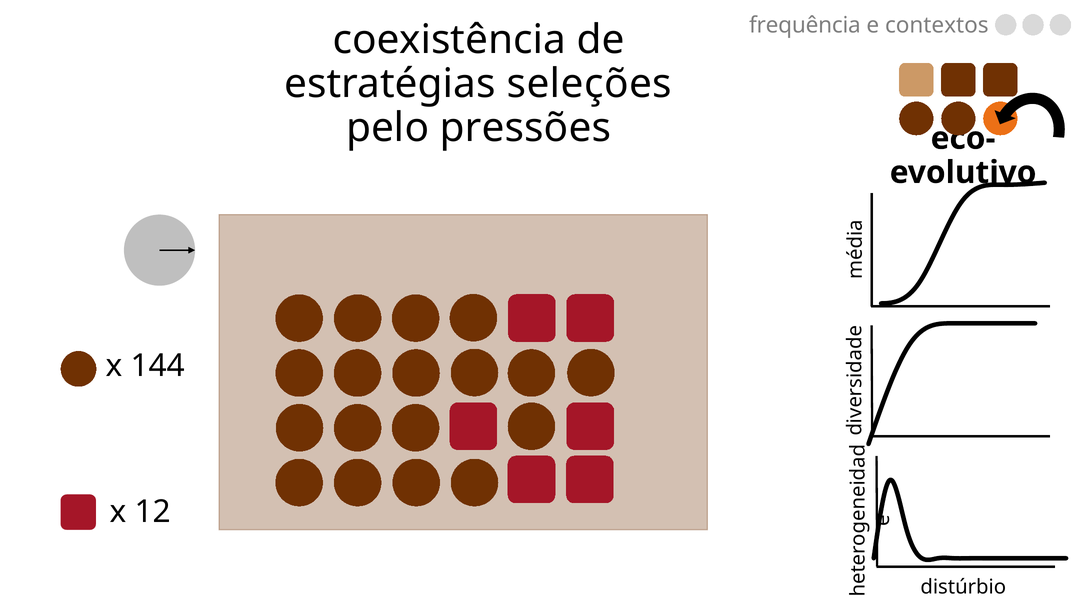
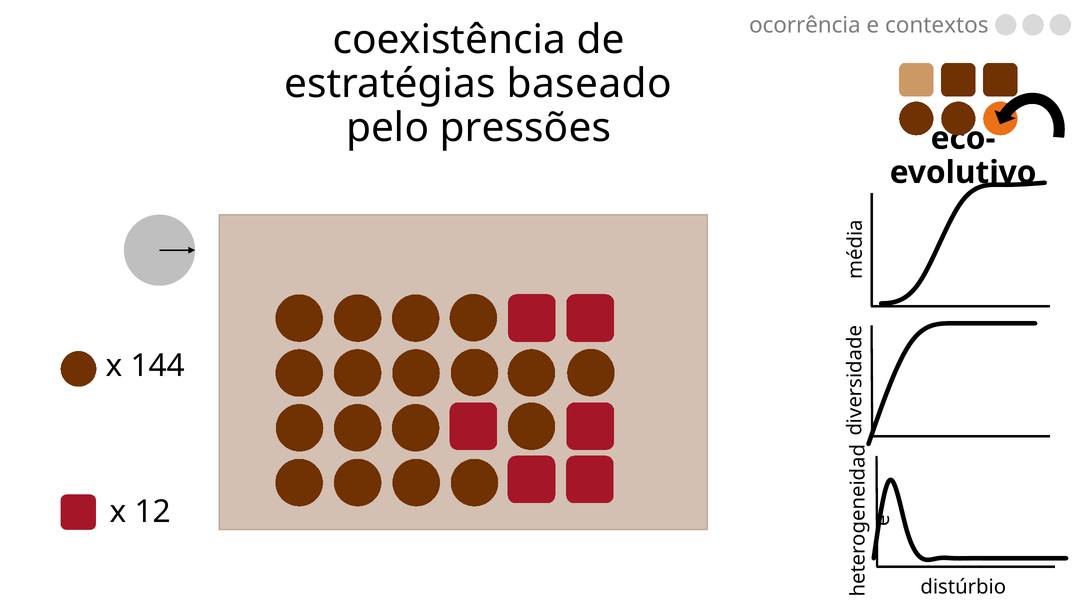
frequência: frequência -> ocorrência
seleções: seleções -> baseado
